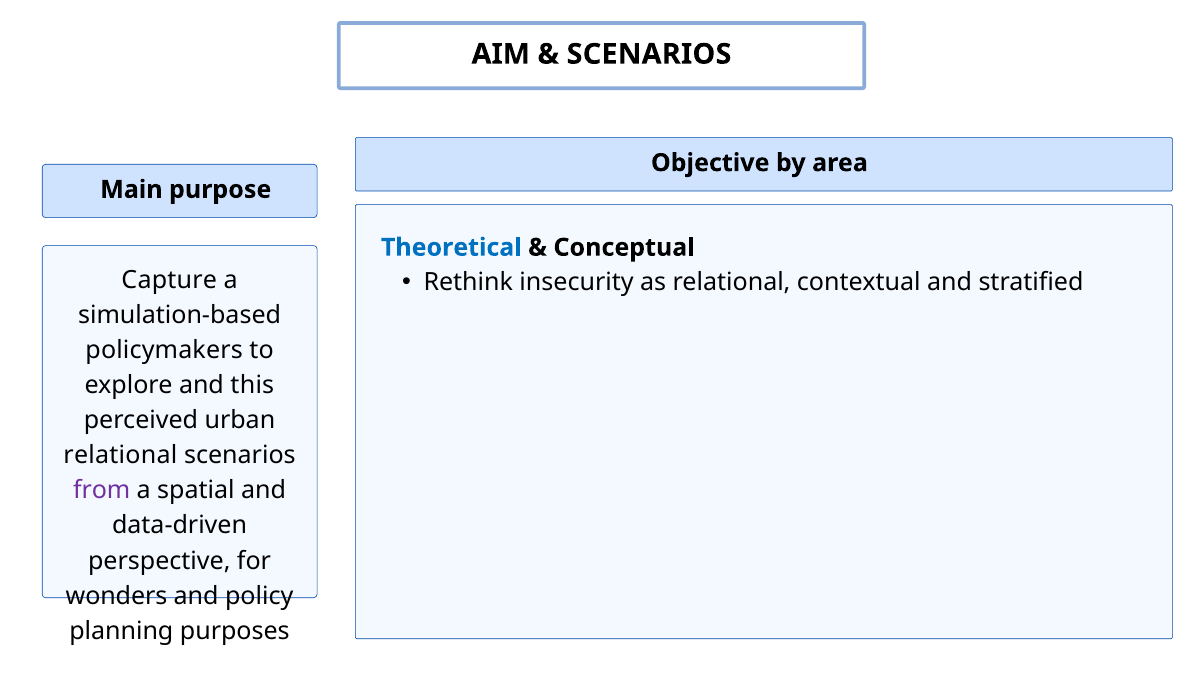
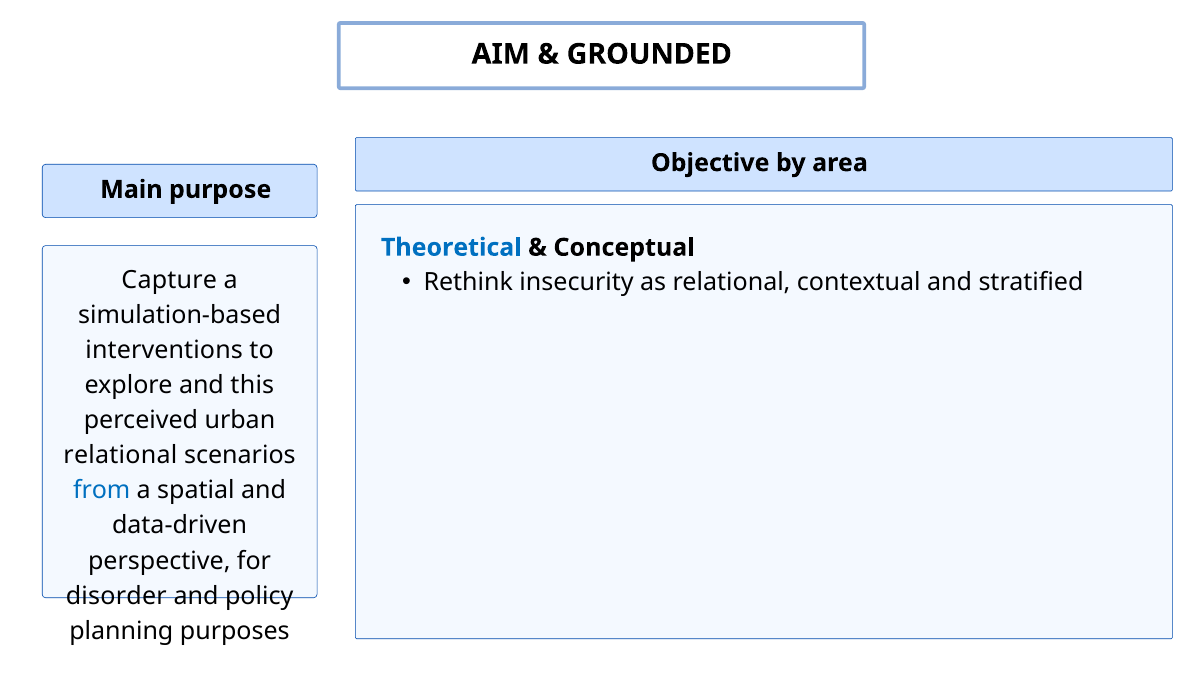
SCENARIOS at (649, 54): SCENARIOS -> GROUNDED
policymakers: policymakers -> interventions
from colour: purple -> blue
wonders: wonders -> disorder
